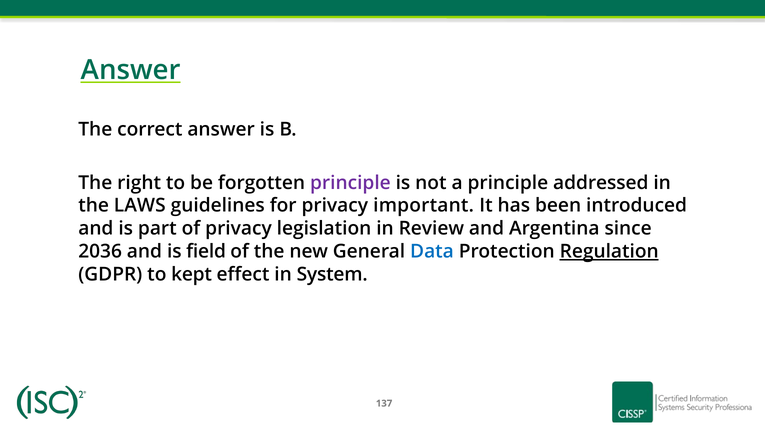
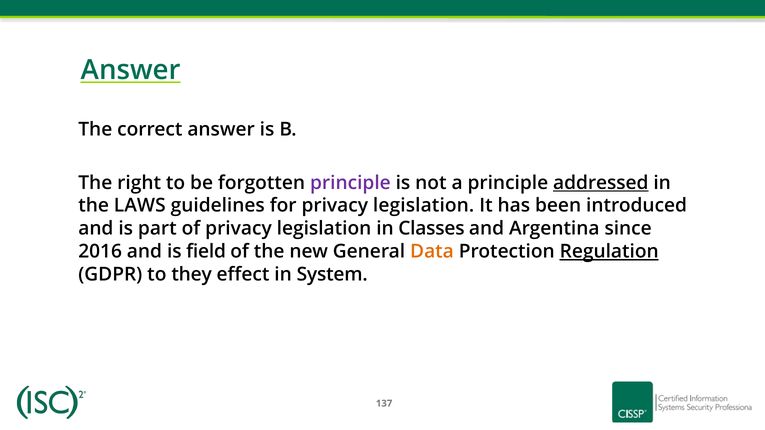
addressed underline: none -> present
for privacy important: important -> legislation
Review: Review -> Classes
2036: 2036 -> 2016
Data colour: blue -> orange
kept: kept -> they
